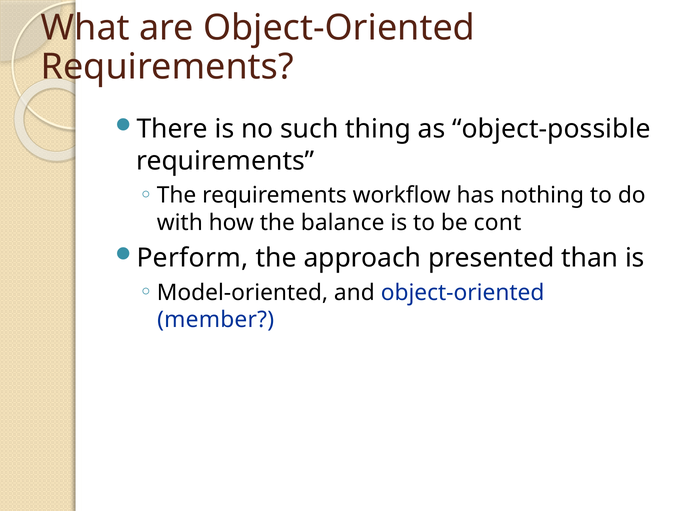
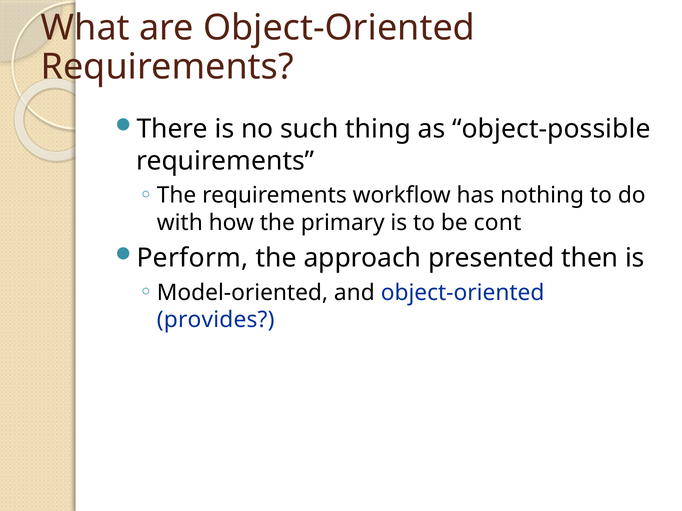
balance: balance -> primary
than: than -> then
member: member -> provides
